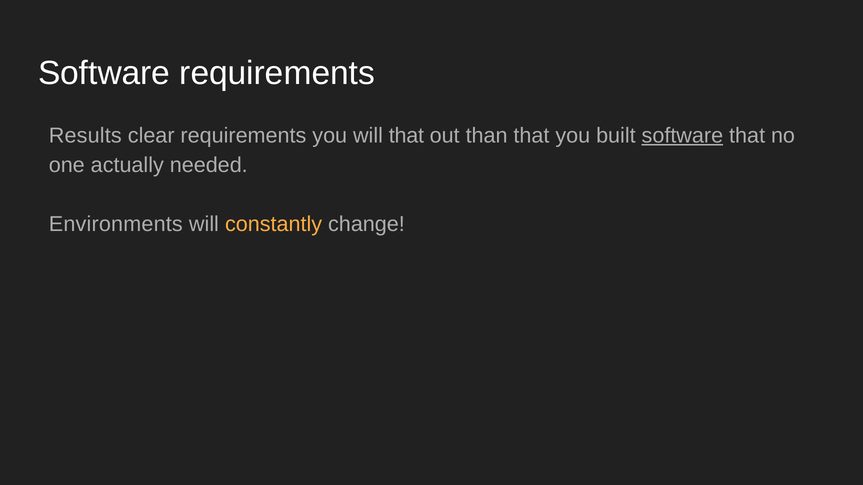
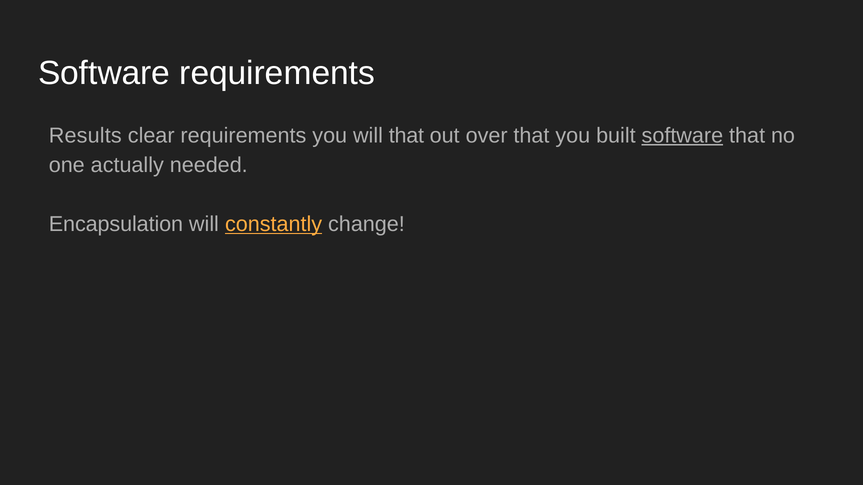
than: than -> over
Environments: Environments -> Encapsulation
constantly underline: none -> present
